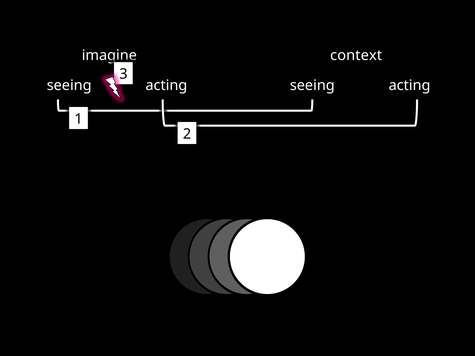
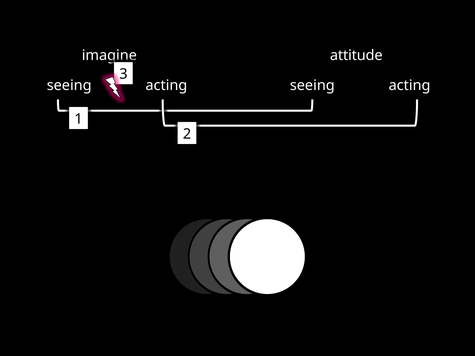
context: context -> attitude
